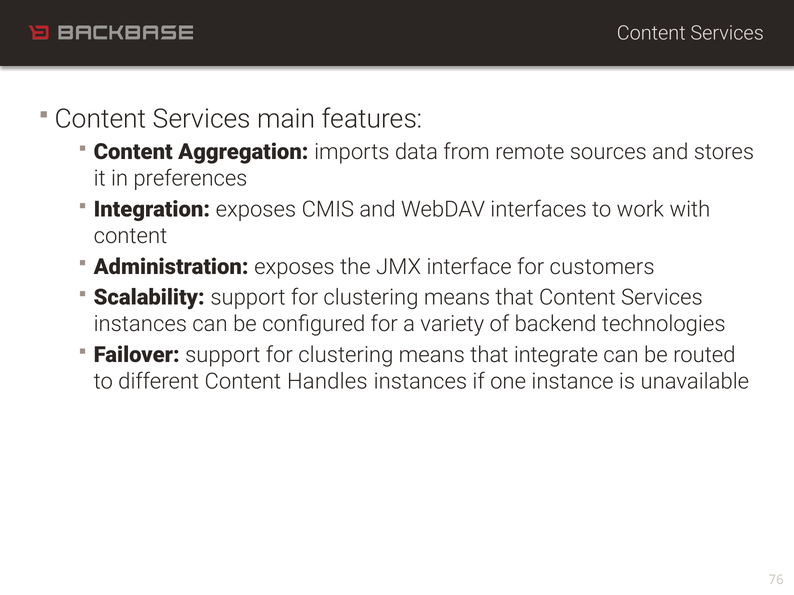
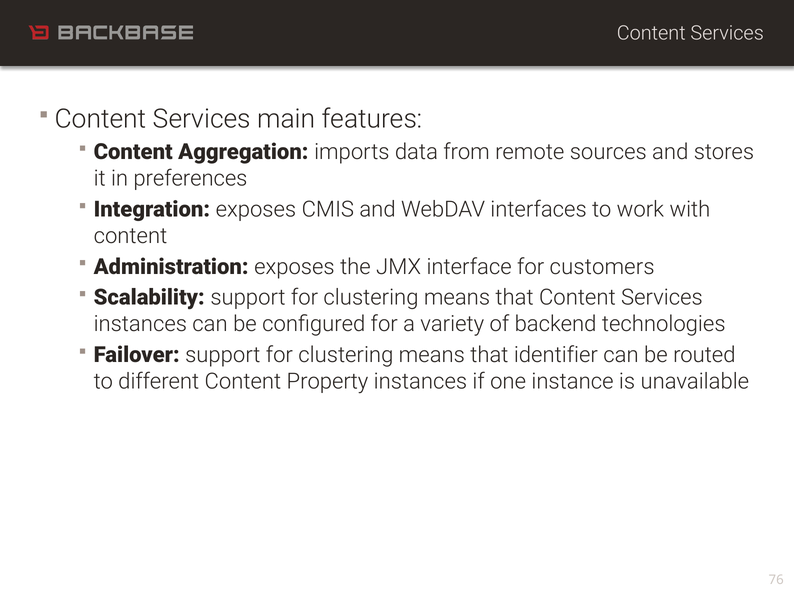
integrate: integrate -> identifier
Handles: Handles -> Property
